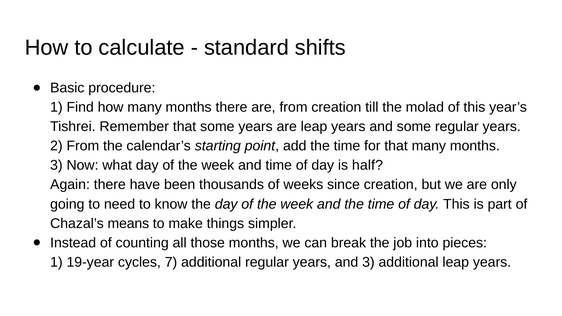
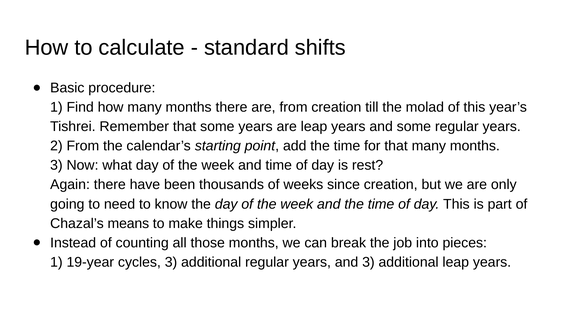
half: half -> rest
cycles 7: 7 -> 3
